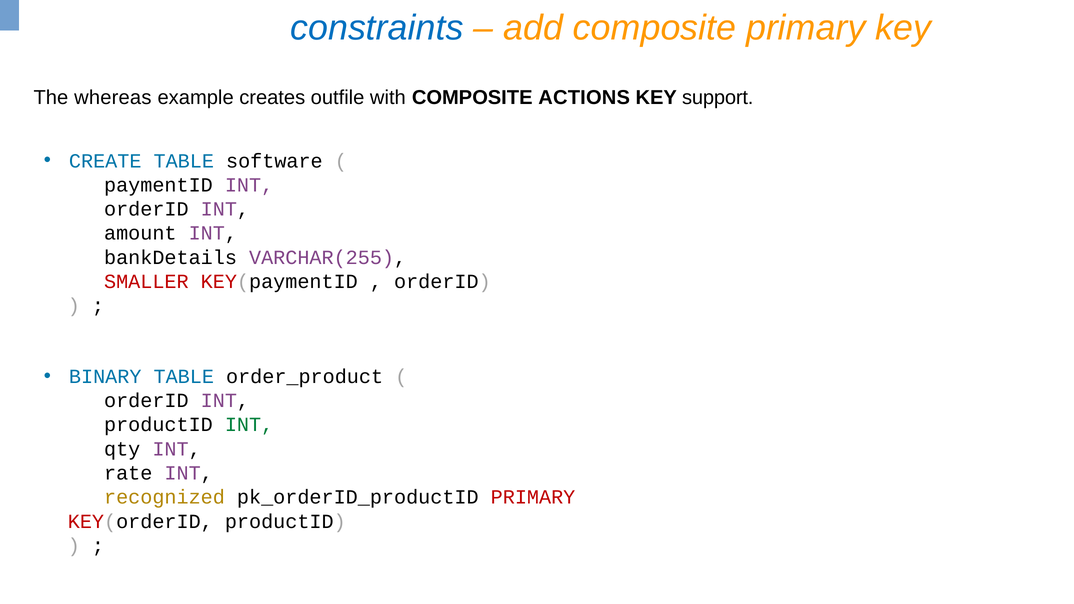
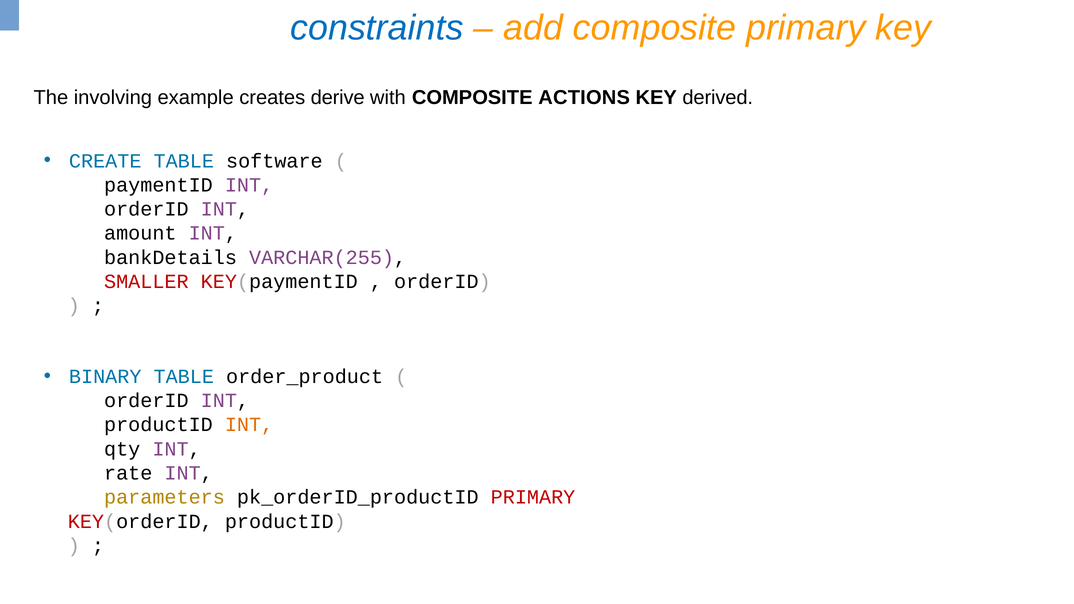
whereas: whereas -> involving
outfile: outfile -> derive
support: support -> derived
INT at (249, 425) colour: green -> orange
recognized: recognized -> parameters
